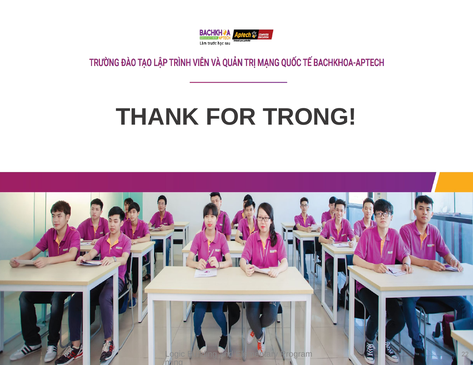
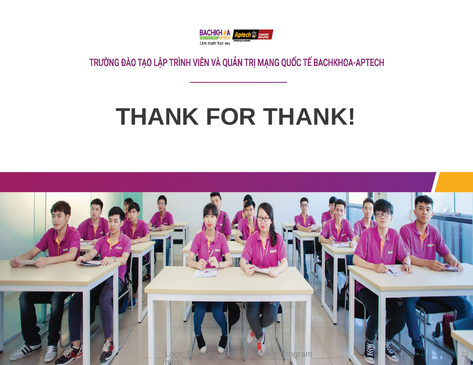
FOR TRONG: TRONG -> THANK
